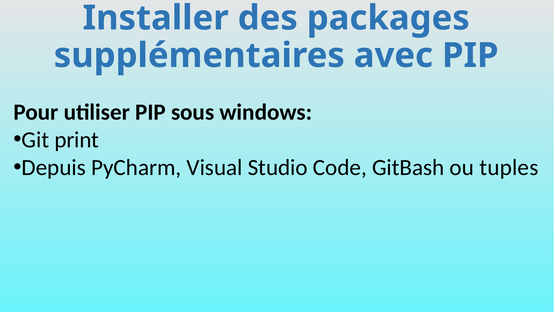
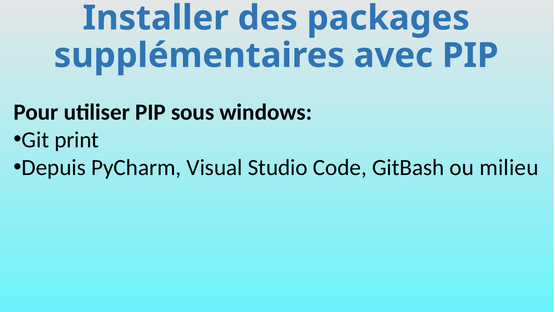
tuples: tuples -> milieu
